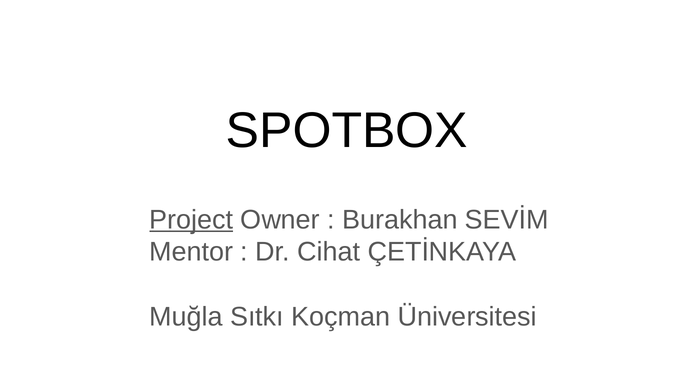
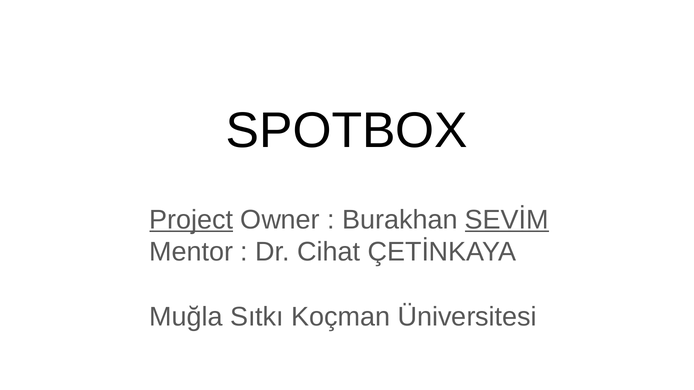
SEVİM underline: none -> present
